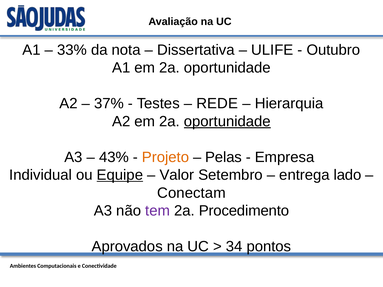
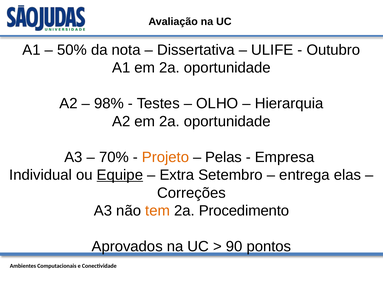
33%: 33% -> 50%
37%: 37% -> 98%
REDE: REDE -> OLHO
oportunidade at (227, 121) underline: present -> none
43%: 43% -> 70%
Valor: Valor -> Extra
lado: lado -> elas
Conectam: Conectam -> Correções
tem colour: purple -> orange
34: 34 -> 90
